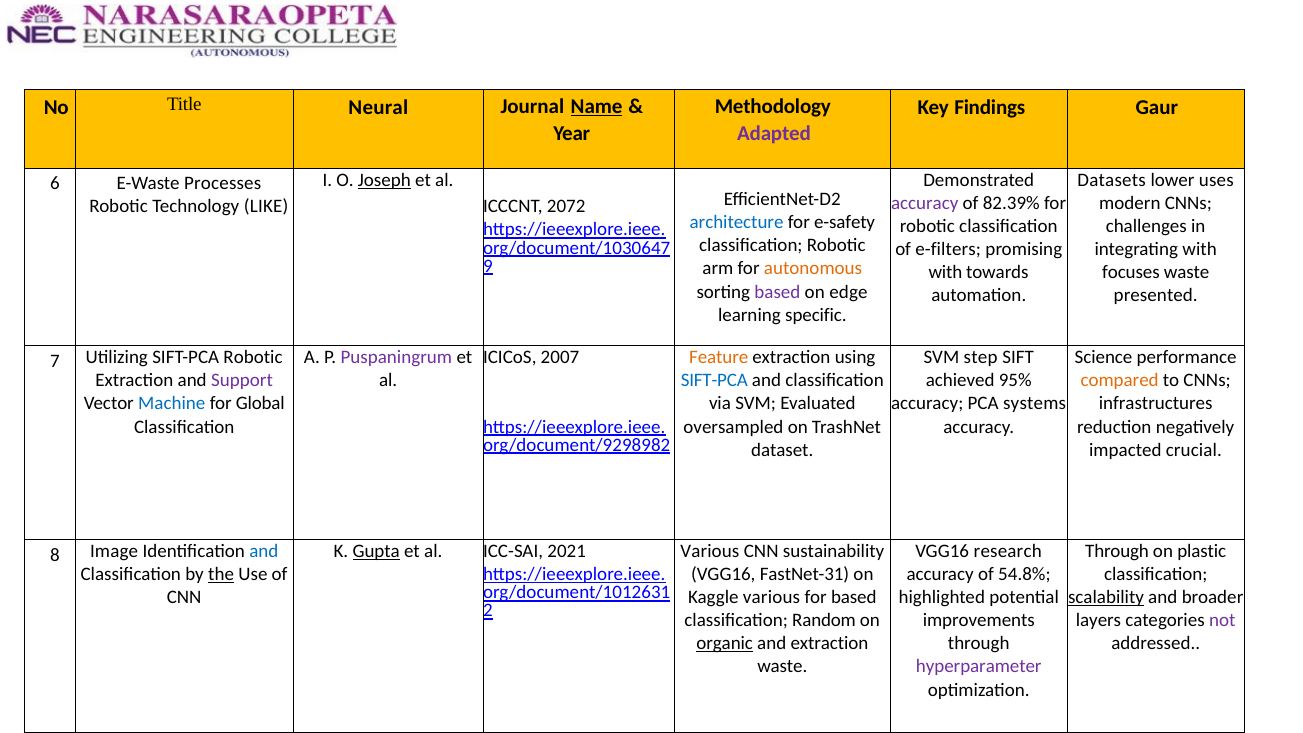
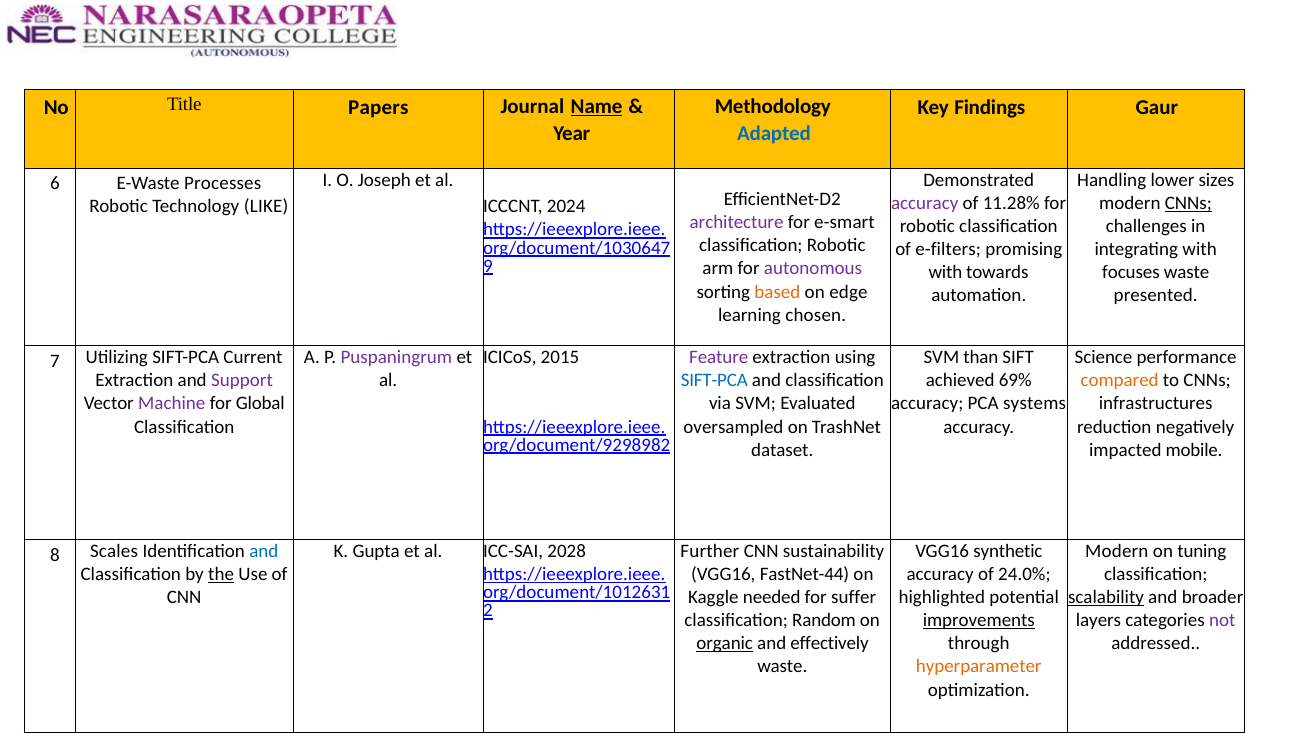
Neural: Neural -> Papers
Adapted colour: purple -> blue
Joseph underline: present -> none
Datasets: Datasets -> Handling
uses: uses -> sizes
82.39%: 82.39% -> 11.28%
CNNs at (1188, 203) underline: none -> present
2072: 2072 -> 2024
architecture colour: blue -> purple
e-safety: e-safety -> e-smart
autonomous colour: orange -> purple
based at (777, 292) colour: purple -> orange
specific: specific -> chosen
2007: 2007 -> 2015
Feature colour: orange -> purple
step: step -> than
SIFT-PCA Robotic: Robotic -> Current
95%: 95% -> 69%
Machine colour: blue -> purple
crucial: crucial -> mobile
Gupta underline: present -> none
2021: 2021 -> 2028
Various at (710, 551): Various -> Further
research: research -> synthetic
Through at (1117, 551): Through -> Modern
plastic: plastic -> tuning
Image: Image -> Scales
FastNet-31: FastNet-31 -> FastNet-44
54.8%: 54.8% -> 24.0%
Kaggle various: various -> needed
for based: based -> suffer
improvements underline: none -> present
and extraction: extraction -> effectively
hyperparameter colour: purple -> orange
